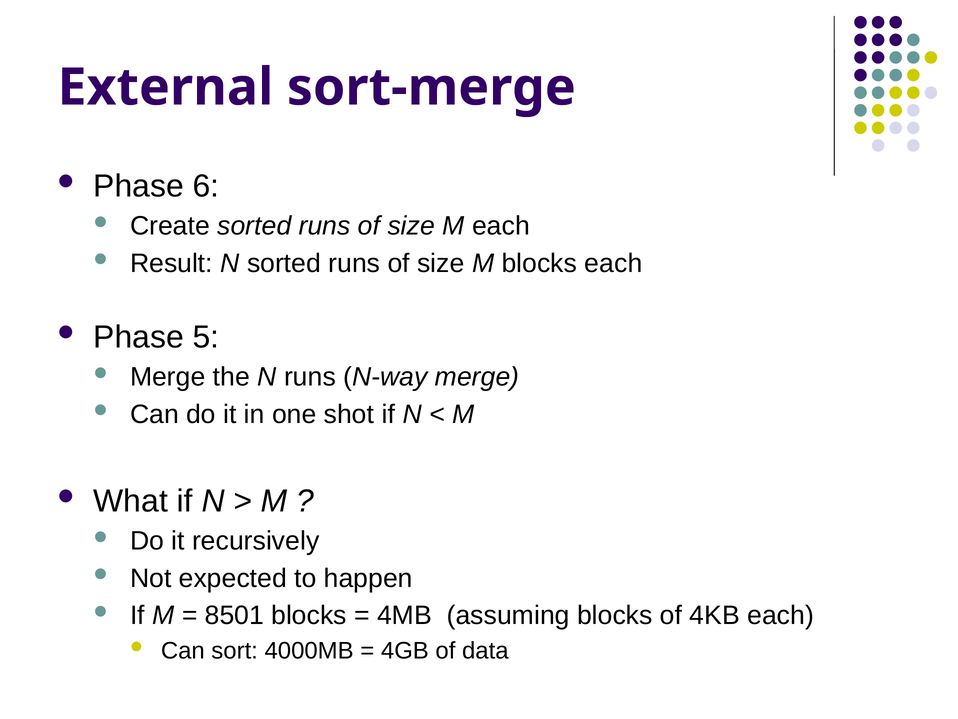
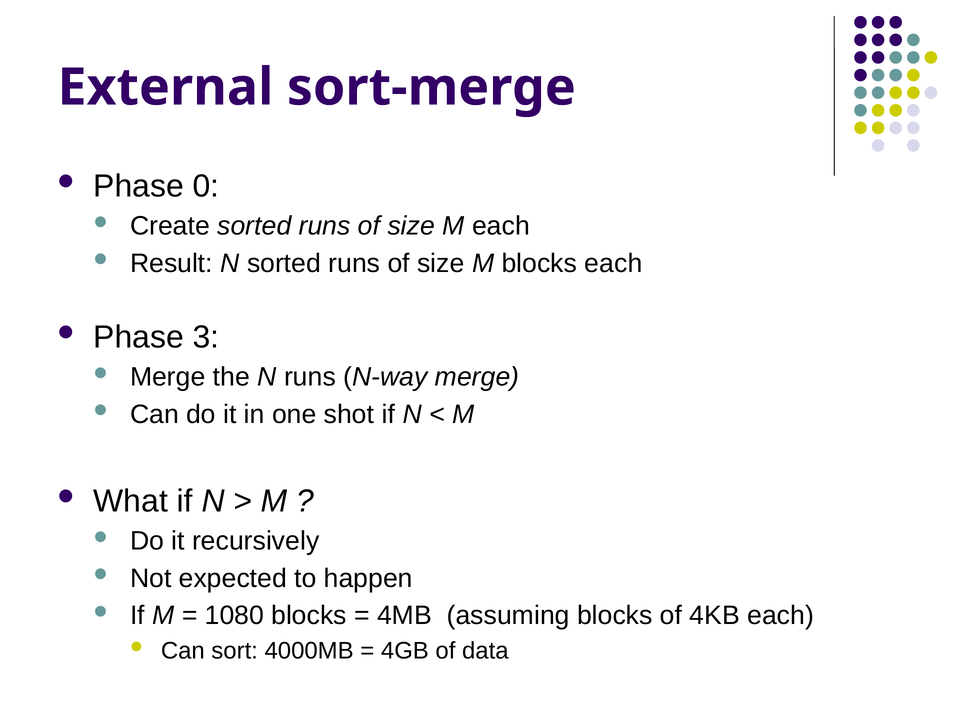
6: 6 -> 0
5: 5 -> 3
8501: 8501 -> 1080
